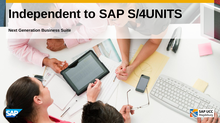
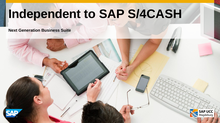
S/4UNITS: S/4UNITS -> S/4CASH
